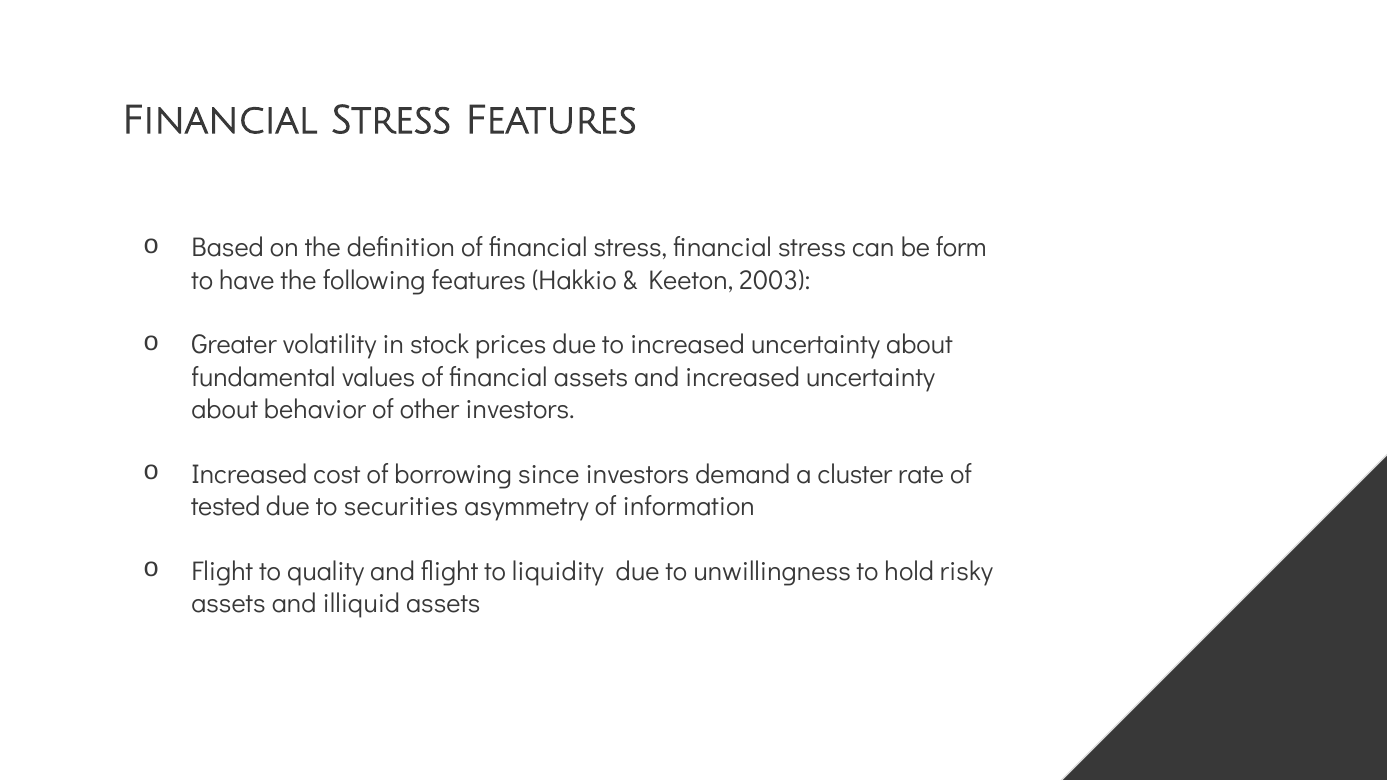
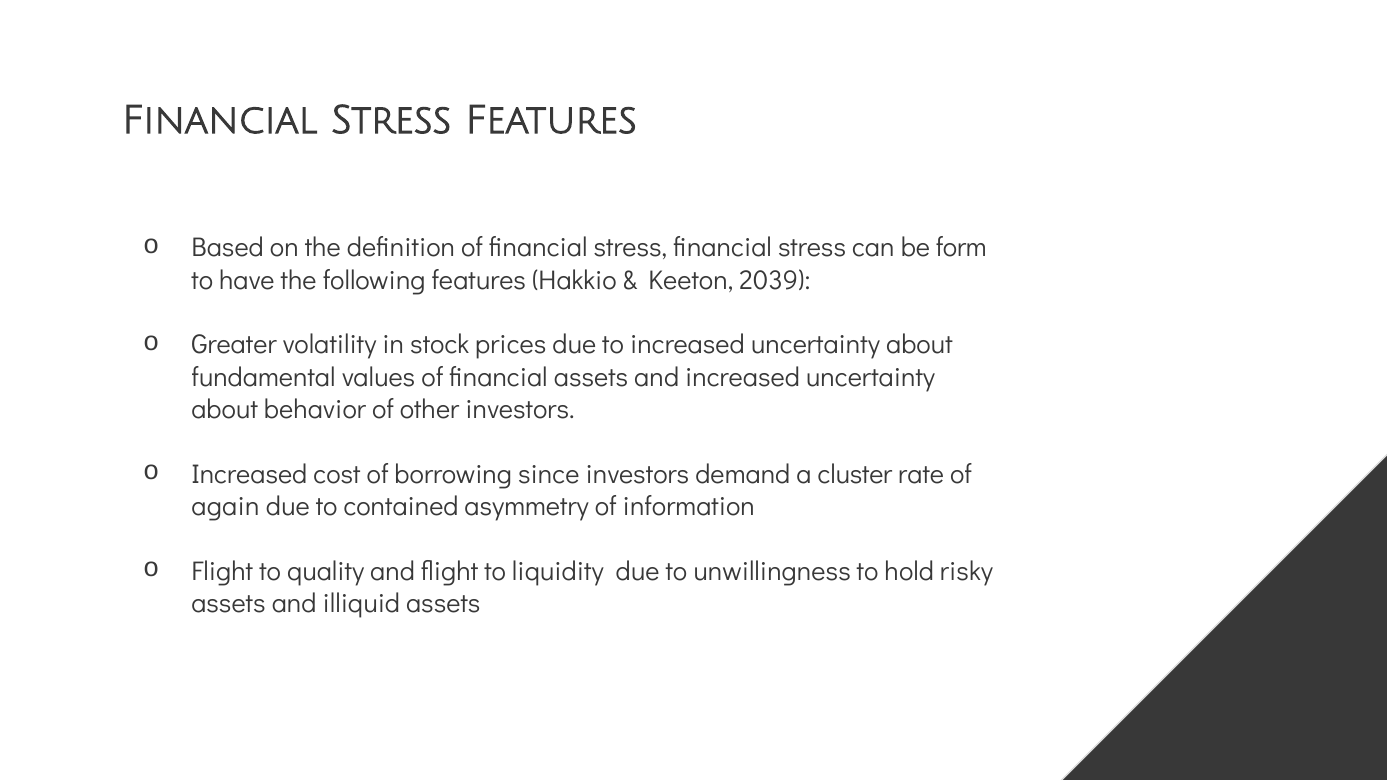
2003: 2003 -> 2039
tested: tested -> again
securities: securities -> contained
